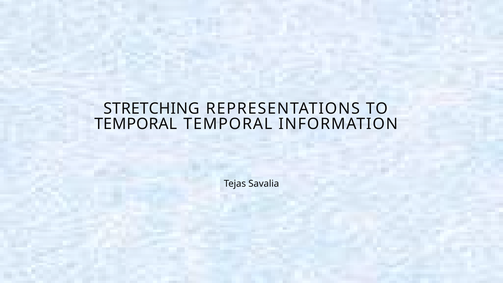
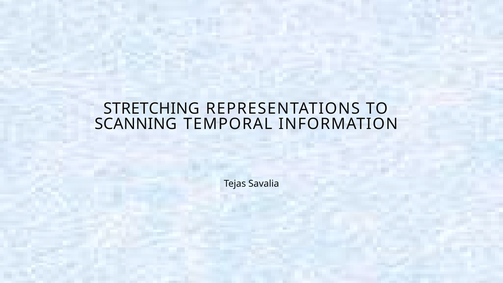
TEMPORAL at (136, 124): TEMPORAL -> SCANNING
